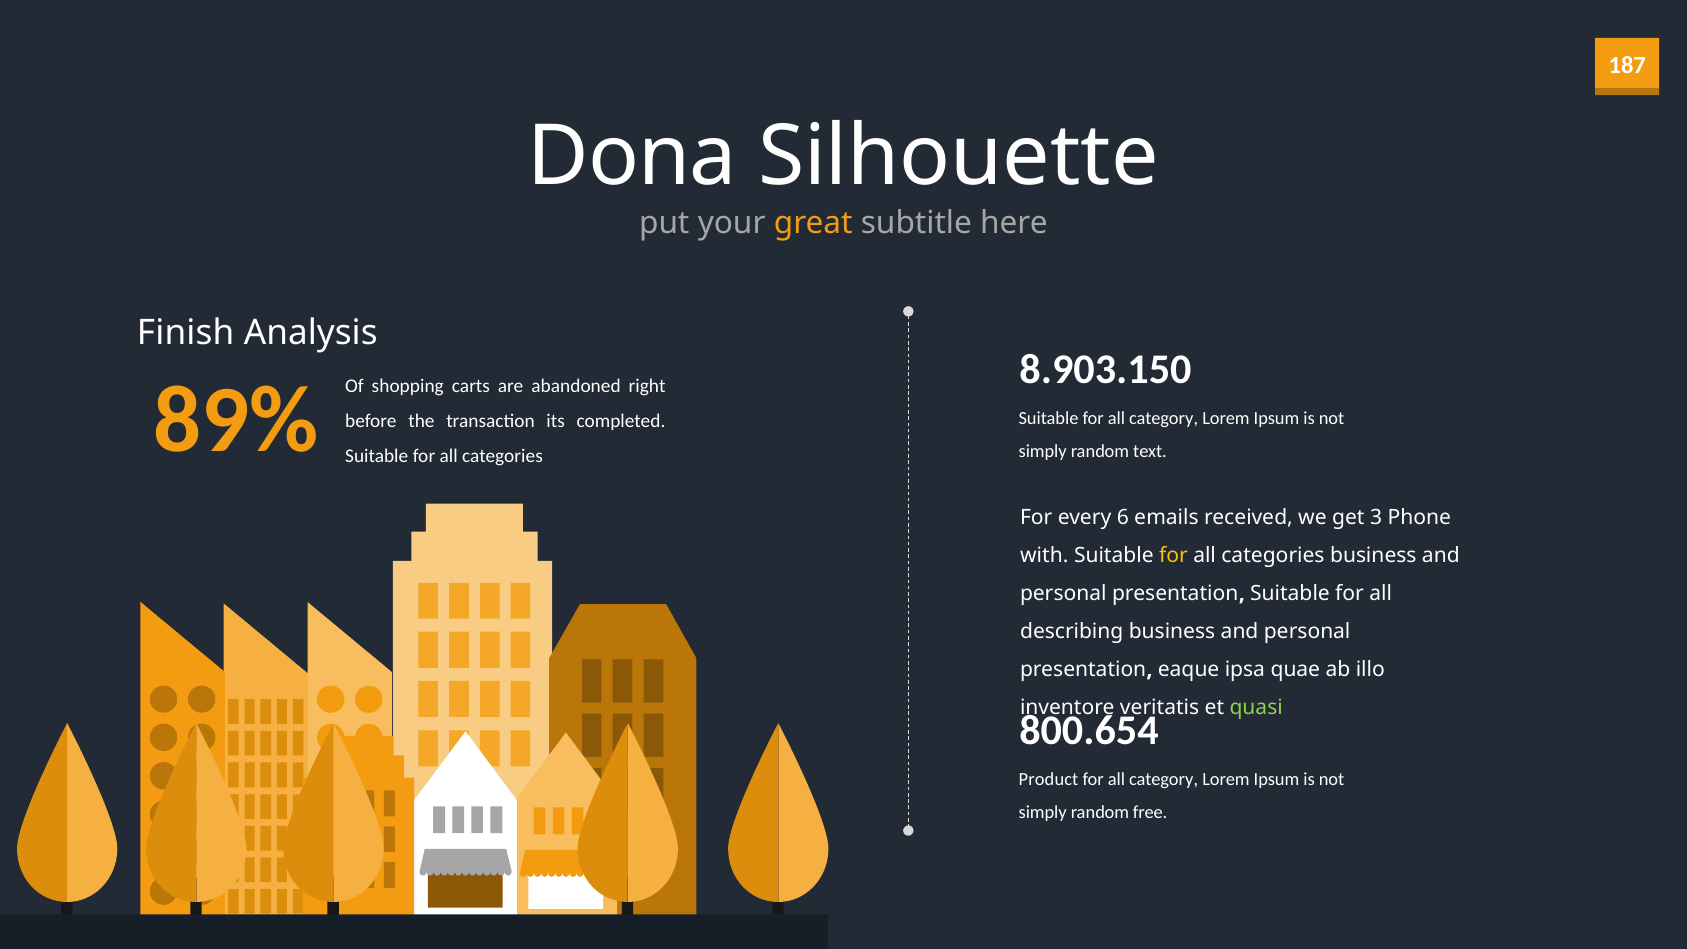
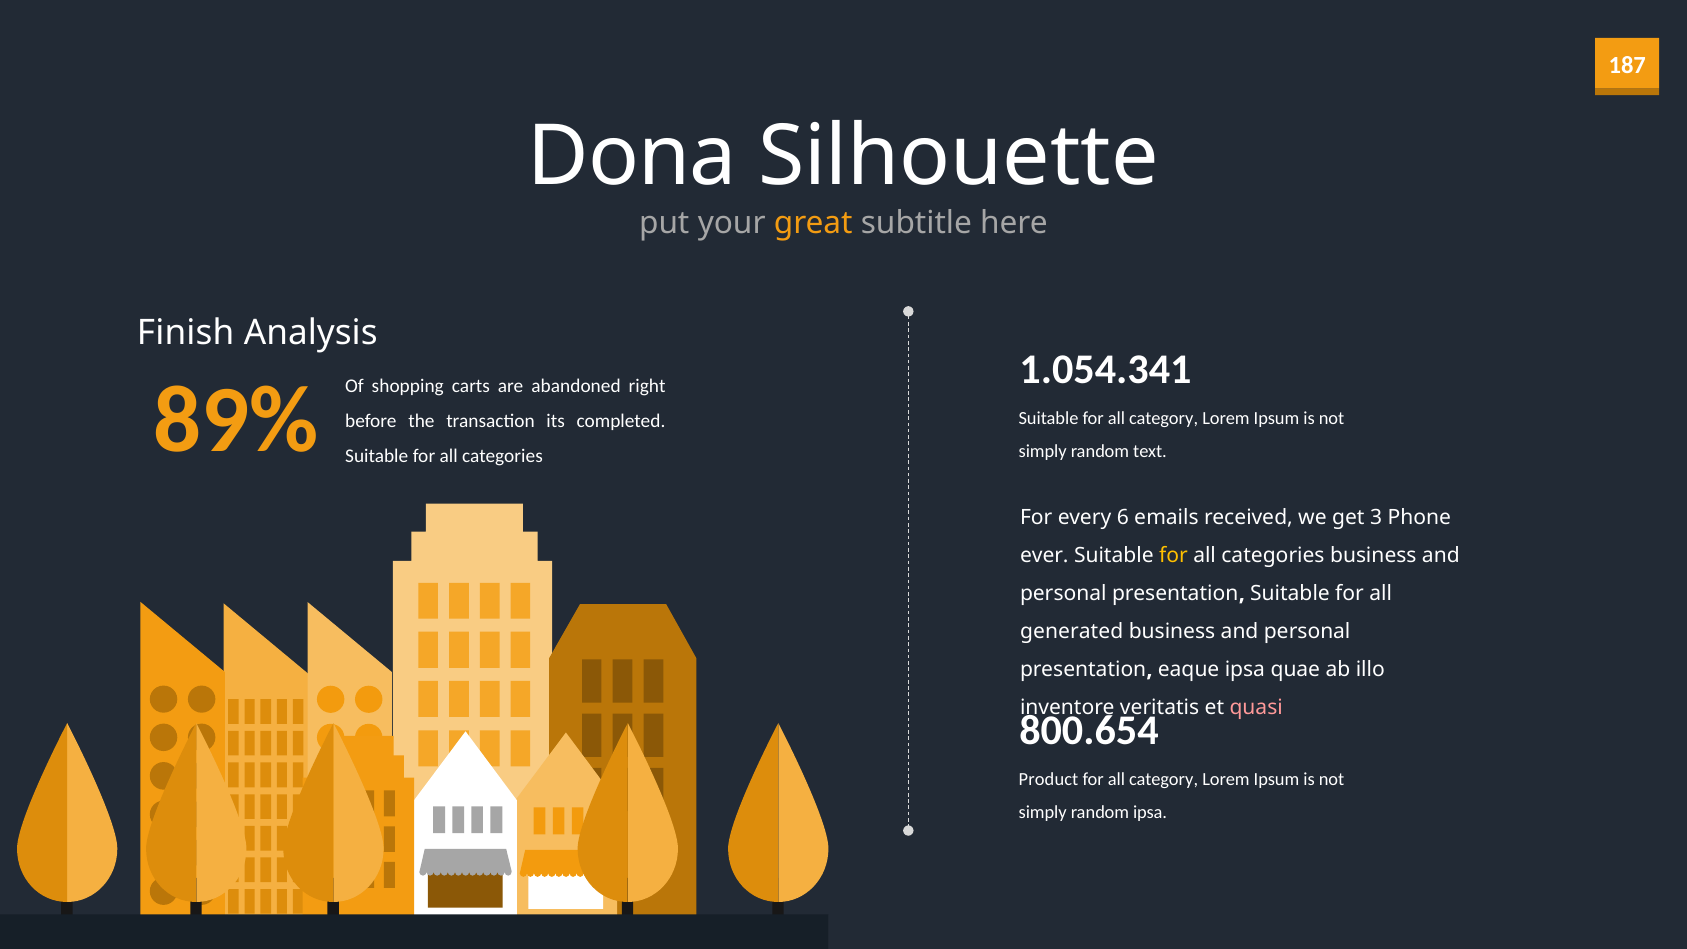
8.903.150: 8.903.150 -> 1.054.341
with: with -> ever
describing: describing -> generated
quasi colour: light green -> pink
random free: free -> ipsa
